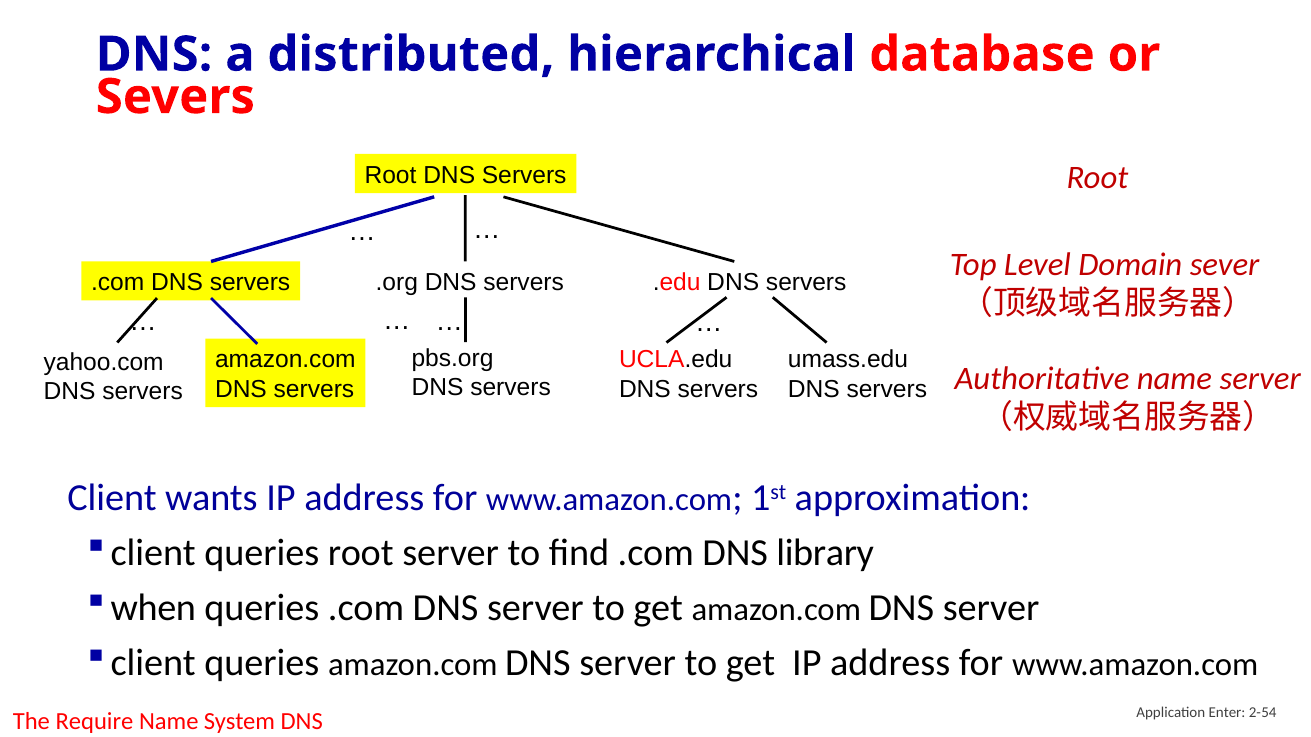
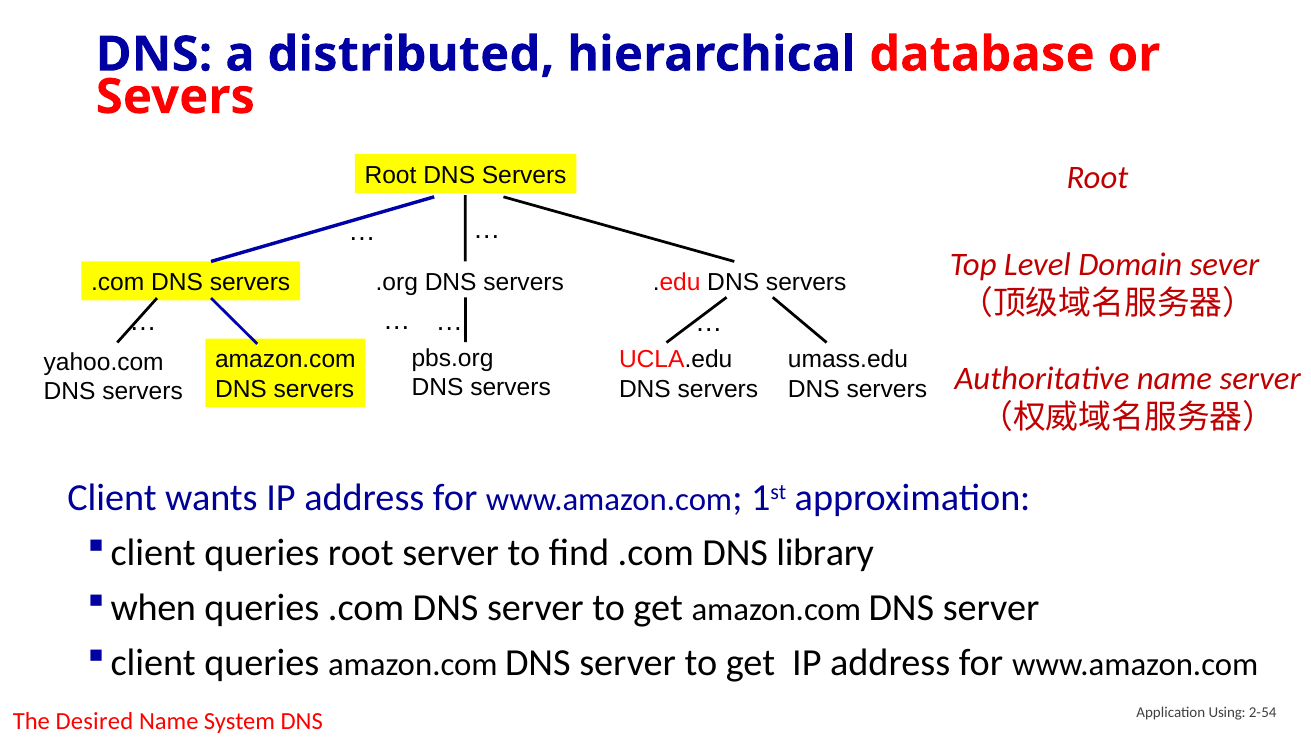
Enter: Enter -> Using
Require: Require -> Desired
